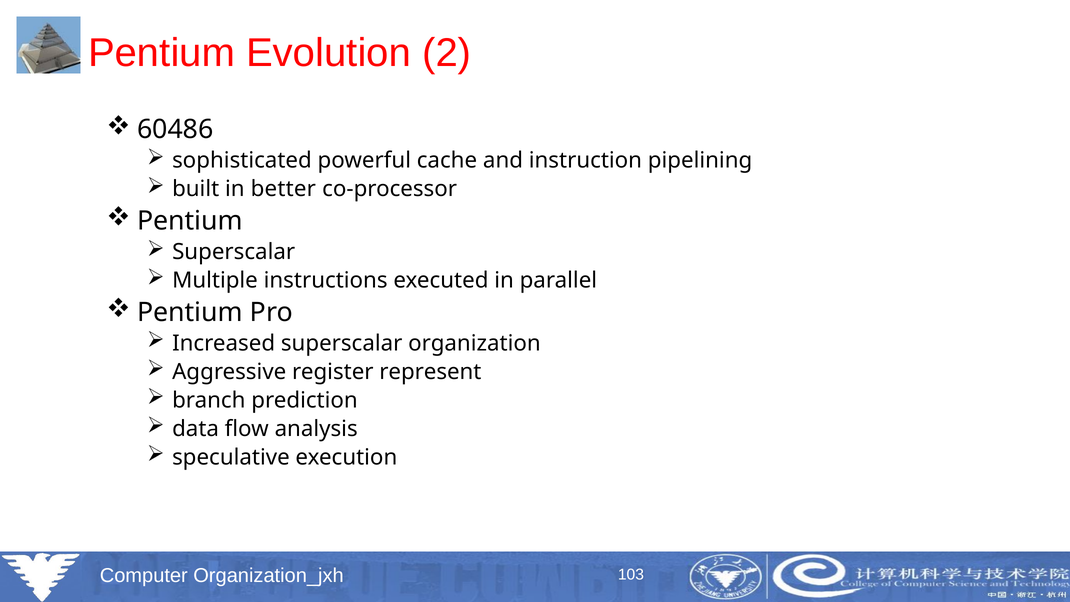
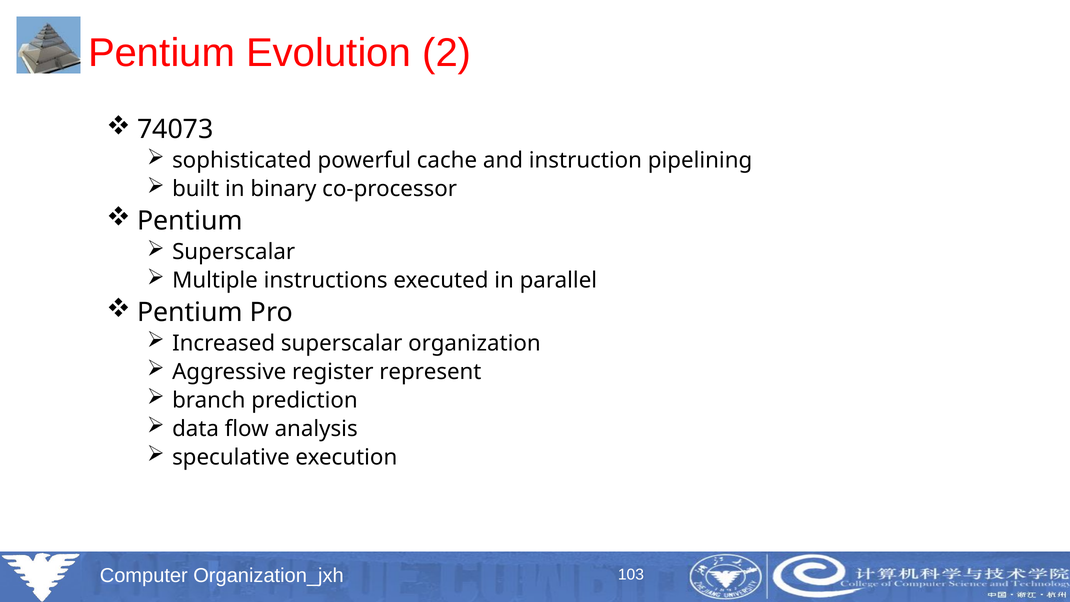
60486: 60486 -> 74073
better: better -> binary
